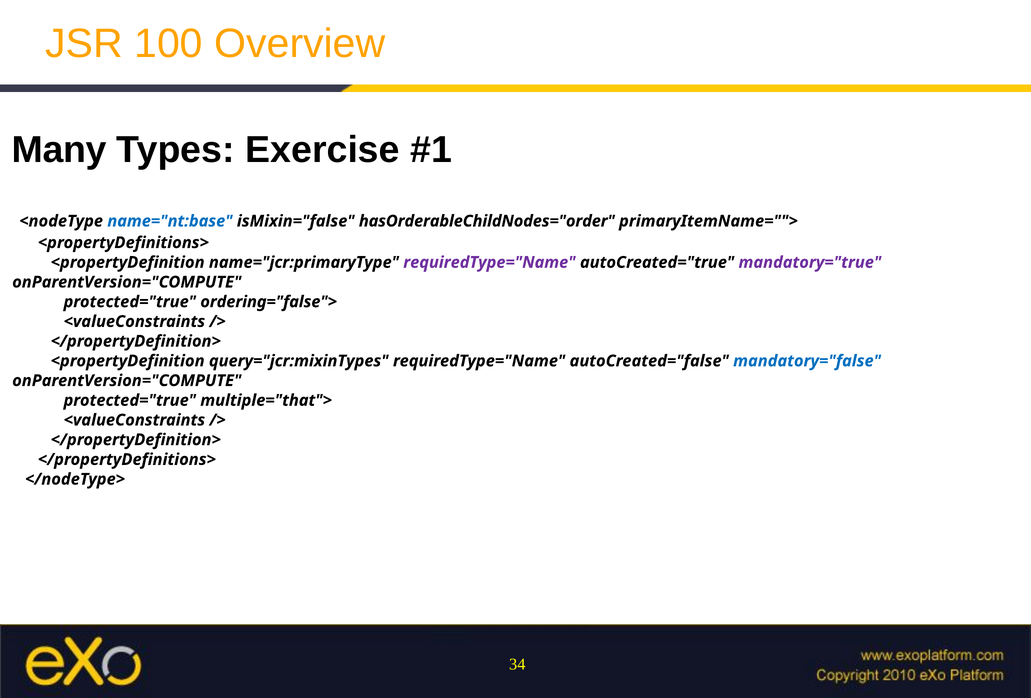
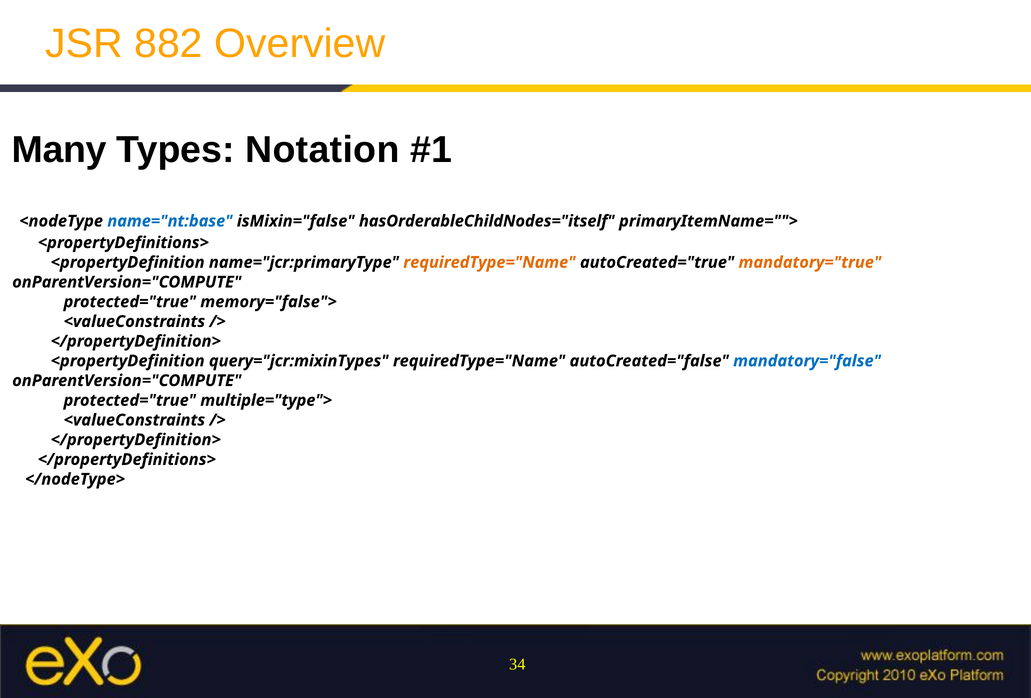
100: 100 -> 882
Exercise: Exercise -> Notation
hasOrderableChildNodes="order: hasOrderableChildNodes="order -> hasOrderableChildNodes="itself
requiredType="Name at (489, 263) colour: purple -> orange
mandatory="true colour: purple -> orange
ordering="false">: ordering="false"> -> memory="false">
multiple="that">: multiple="that"> -> multiple="type">
